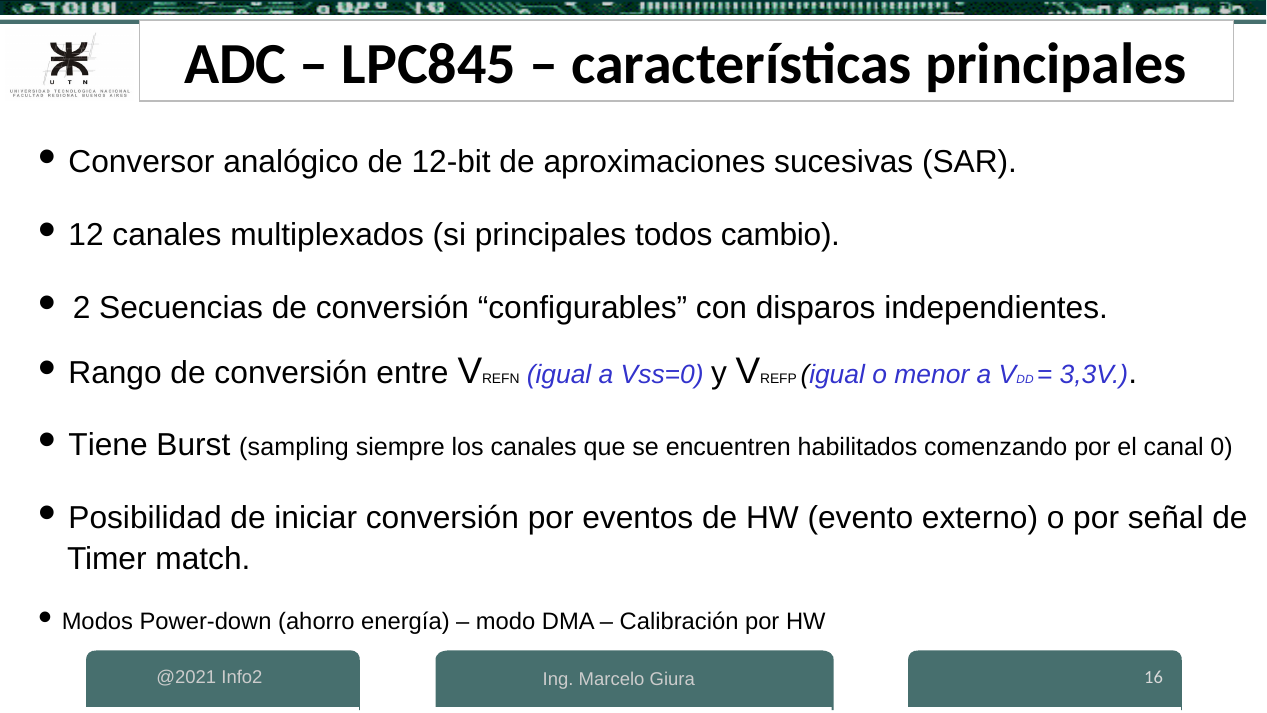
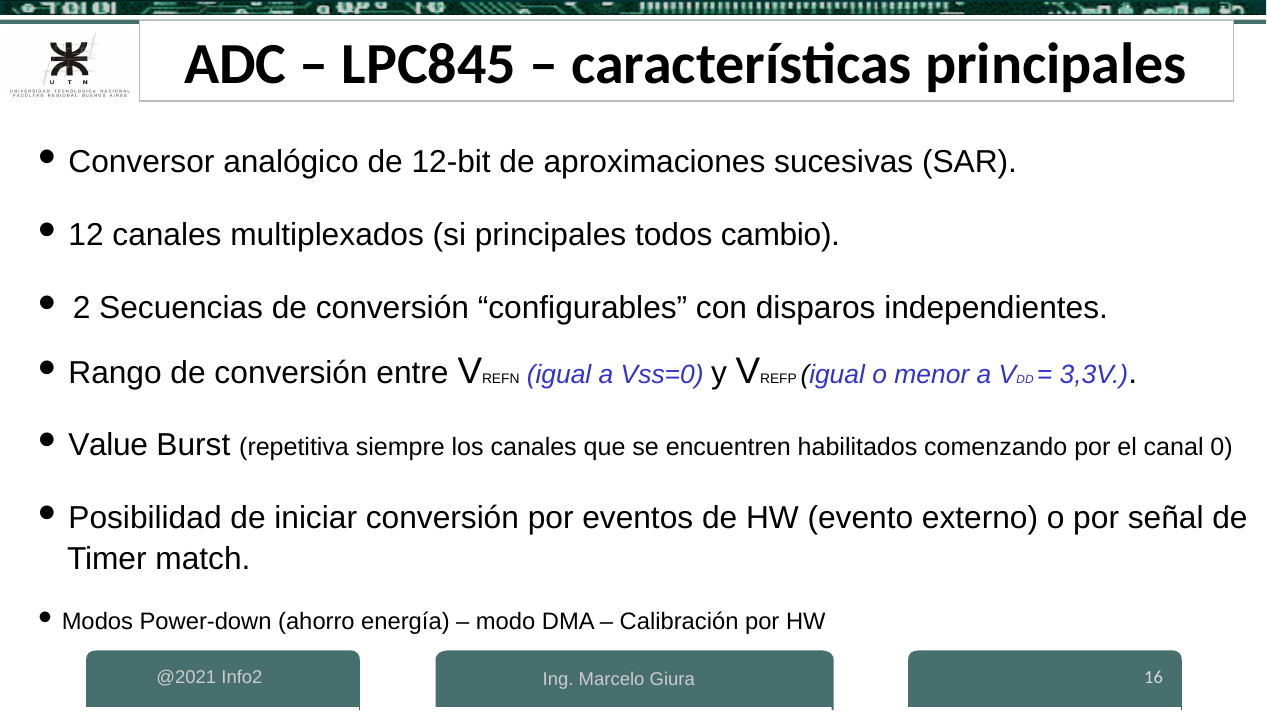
Tiene: Tiene -> Value
sampling: sampling -> repetitiva
